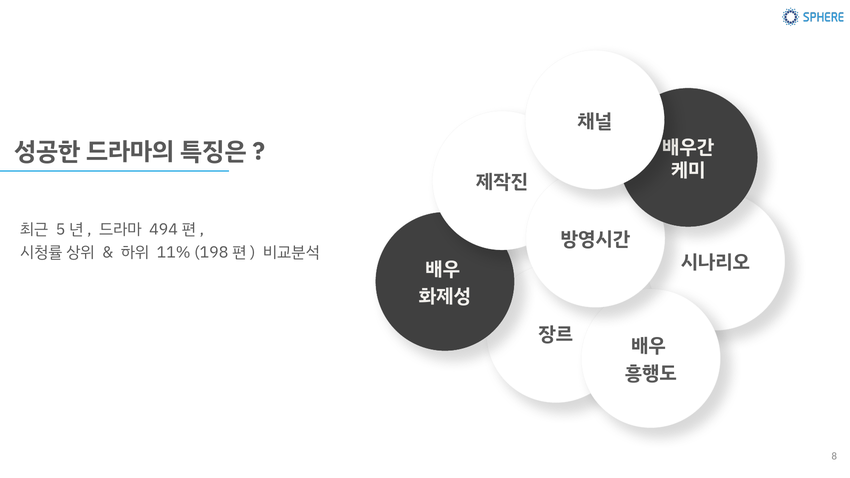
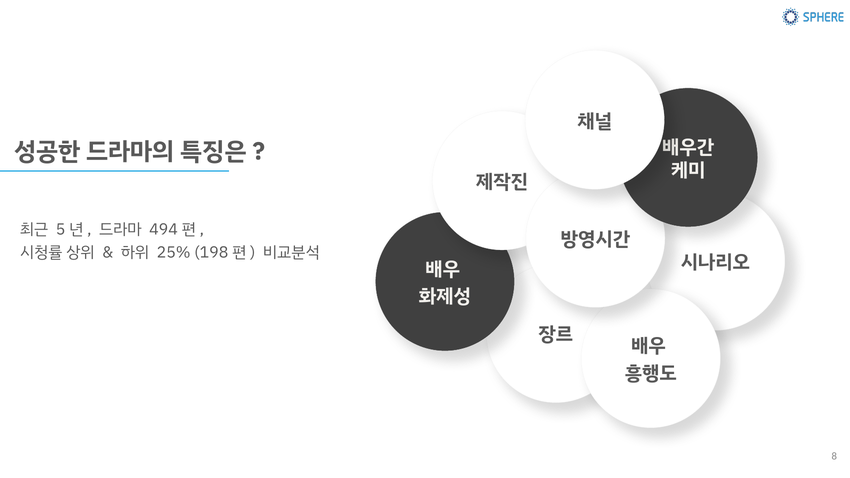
11%: 11% -> 25%
